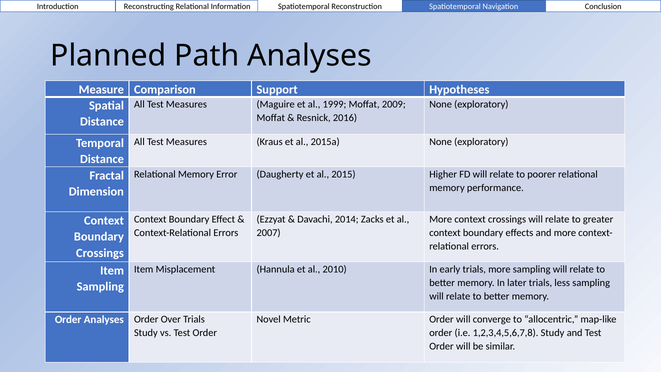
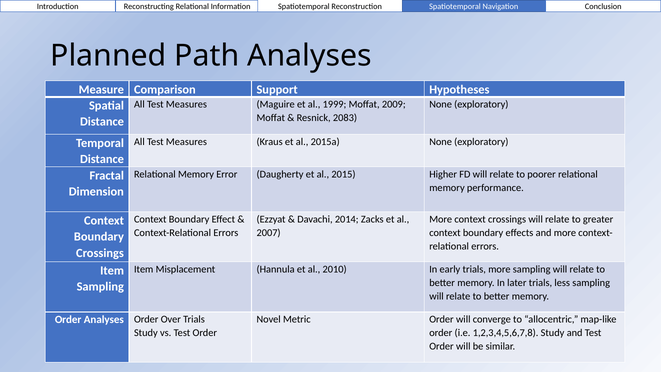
2016: 2016 -> 2083
